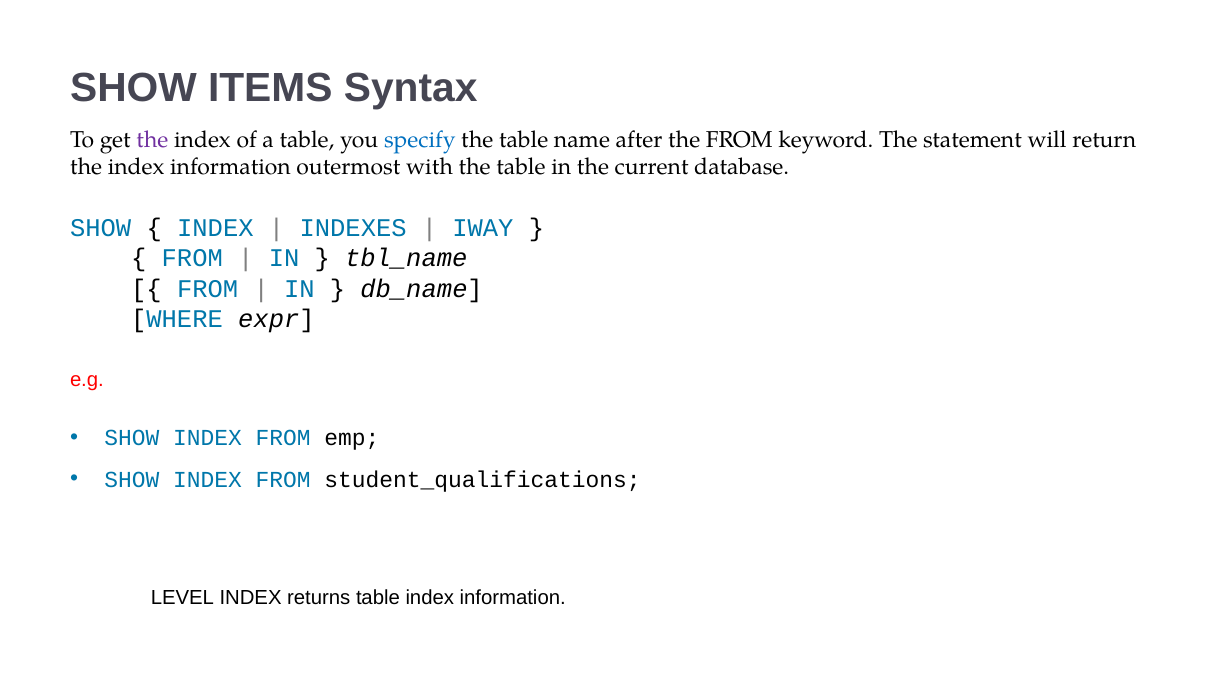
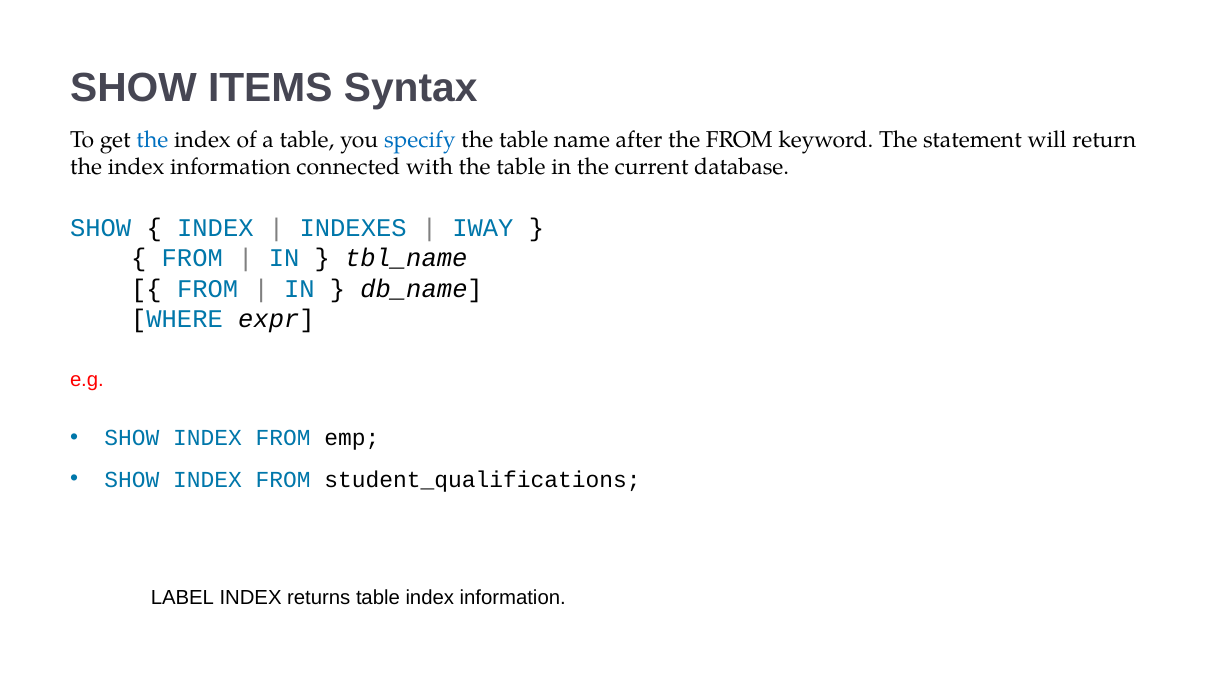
the at (152, 140) colour: purple -> blue
outermost: outermost -> connected
LEVEL: LEVEL -> LABEL
